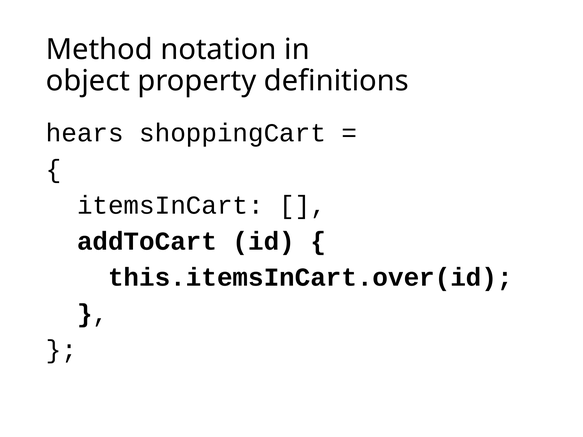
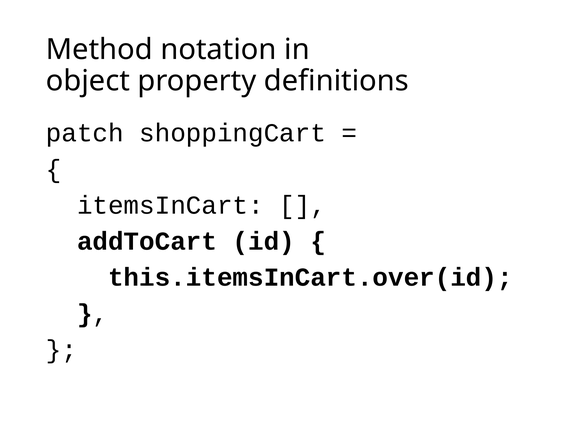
hears: hears -> patch
